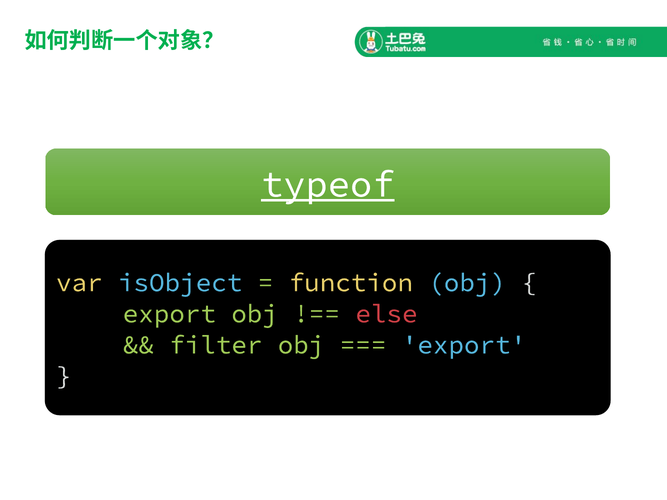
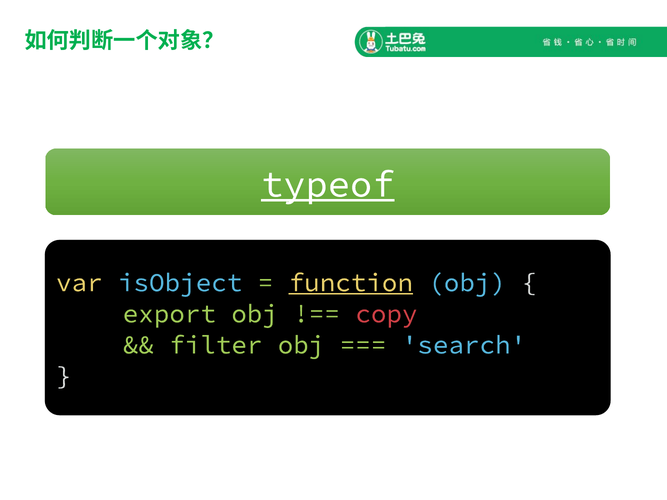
function underline: none -> present
else: else -> copy
export at (464, 345): export -> search
